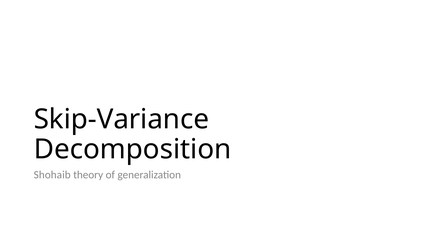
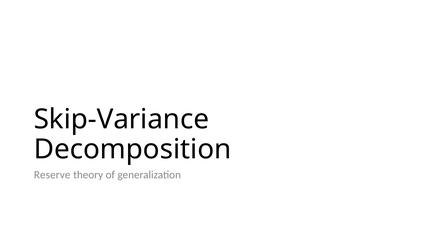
Shohaib: Shohaib -> Reserve
